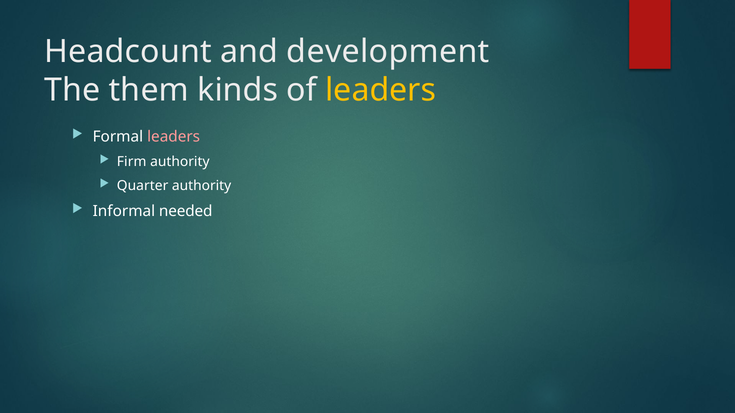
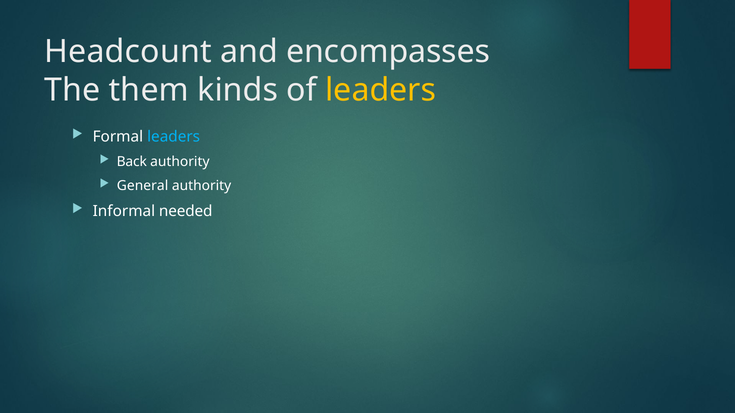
development: development -> encompasses
leaders at (174, 137) colour: pink -> light blue
Firm: Firm -> Back
Quarter: Quarter -> General
